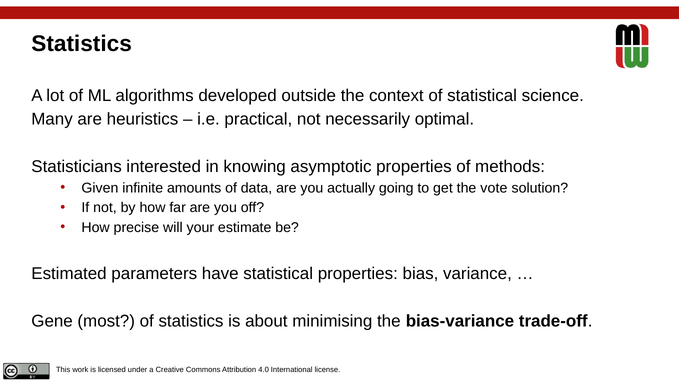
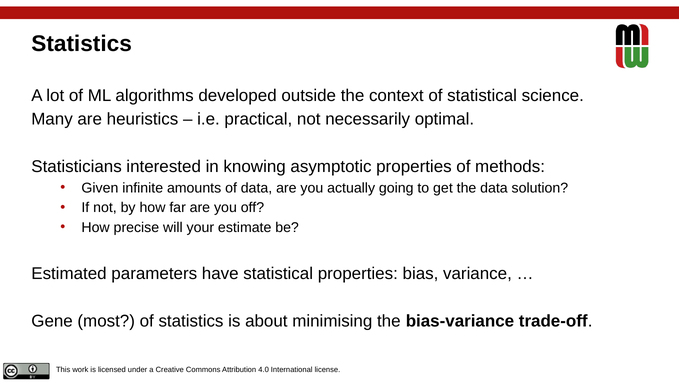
the vote: vote -> data
